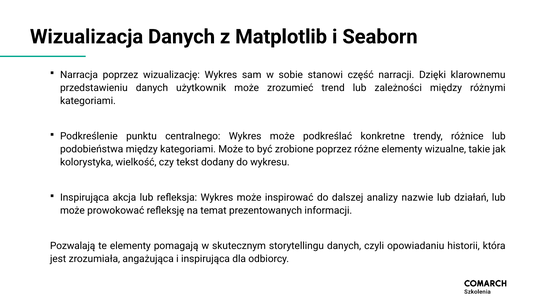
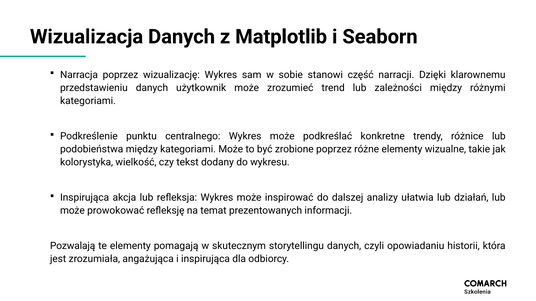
nazwie: nazwie -> ułatwia
